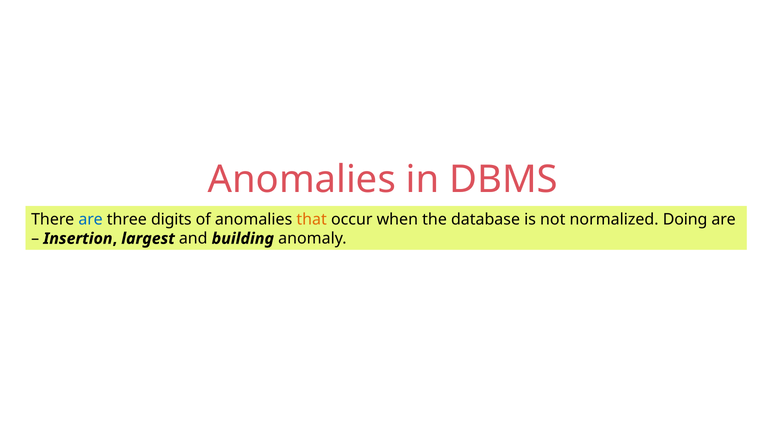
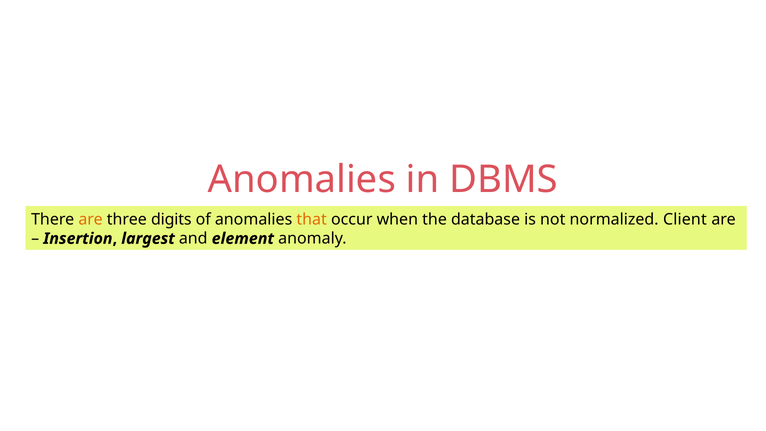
are at (91, 219) colour: blue -> orange
Doing: Doing -> Client
building: building -> element
